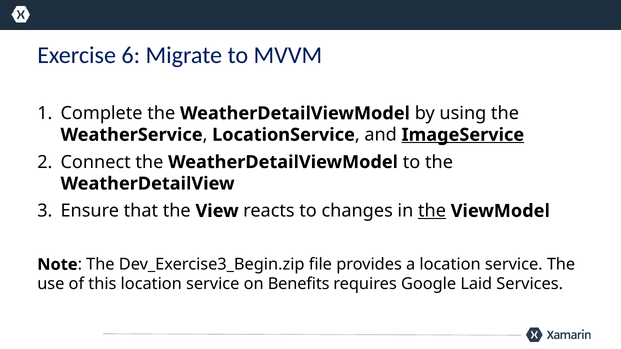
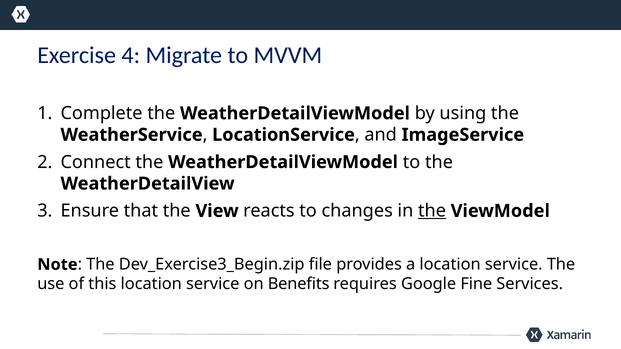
6: 6 -> 4
ImageService underline: present -> none
Laid: Laid -> Fine
